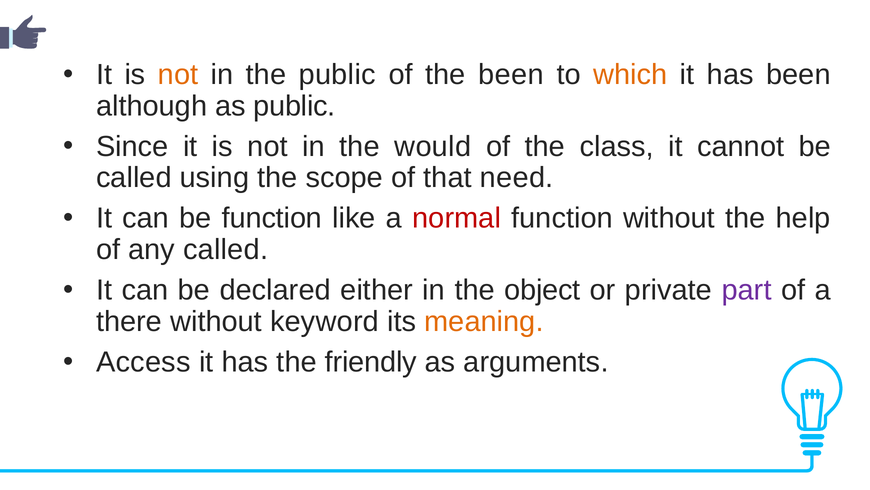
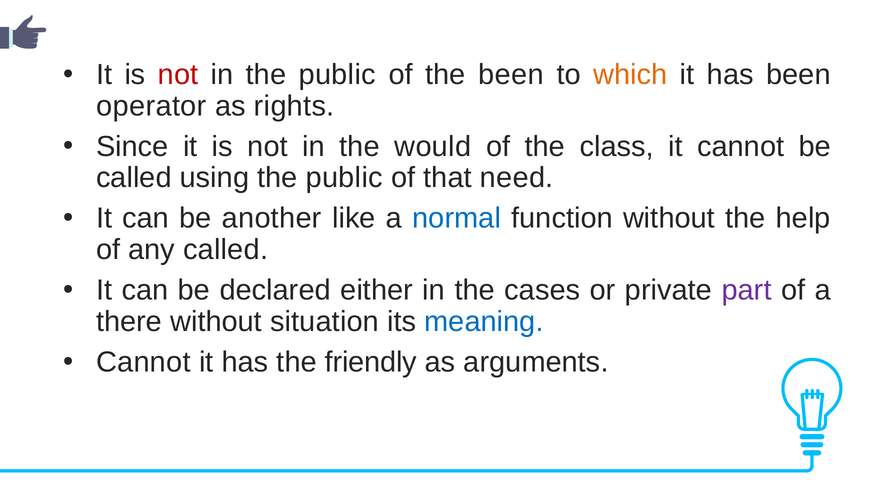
not at (178, 75) colour: orange -> red
although: although -> operator
as public: public -> rights
using the scope: scope -> public
be function: function -> another
normal colour: red -> blue
object: object -> cases
keyword: keyword -> situation
meaning colour: orange -> blue
Access at (143, 362): Access -> Cannot
